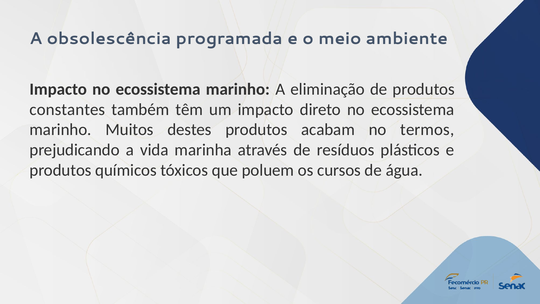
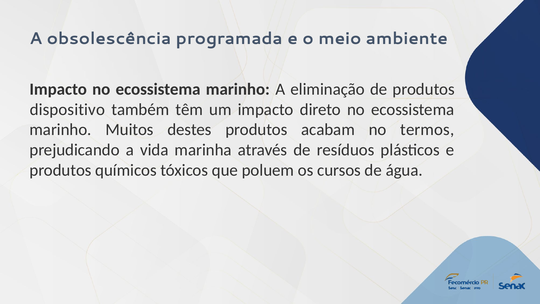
constantes: constantes -> dispositivo
